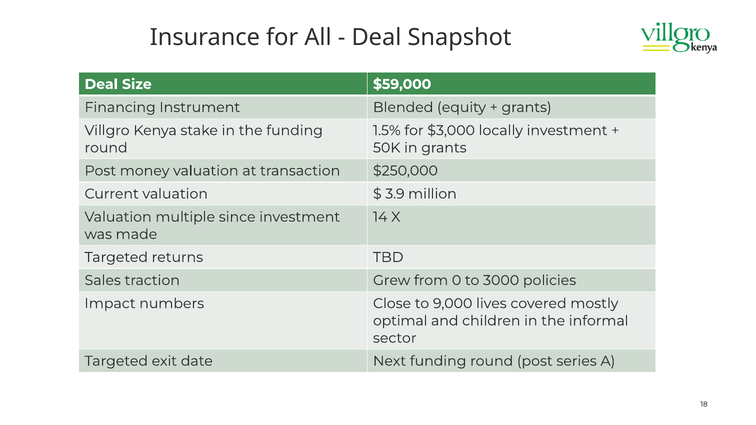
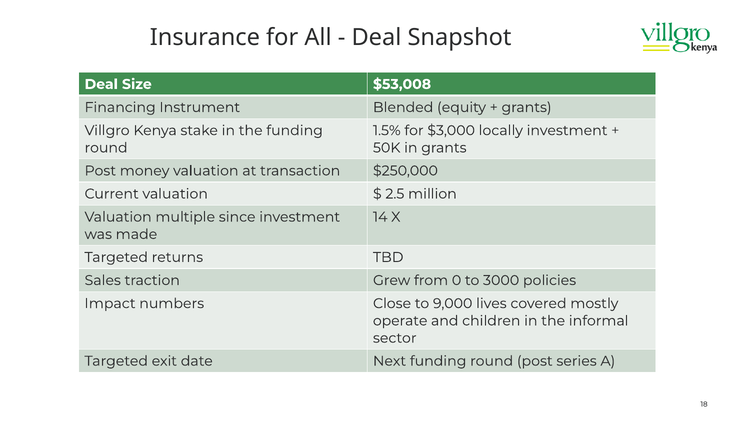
$59,000: $59,000 -> $53,008
3.9: 3.9 -> 2.5
optimal: optimal -> operate
